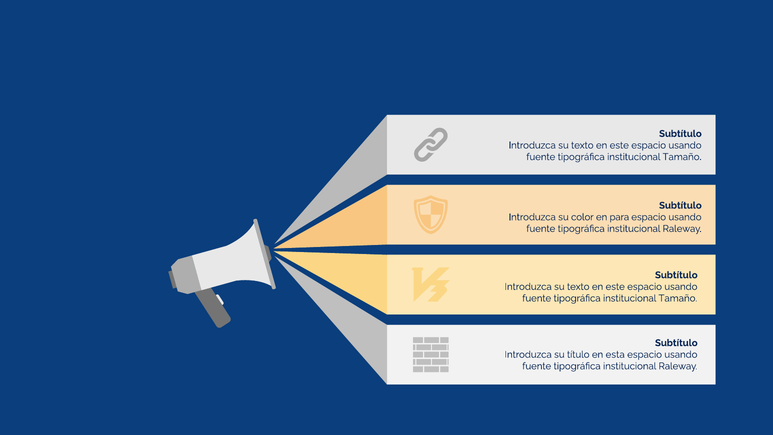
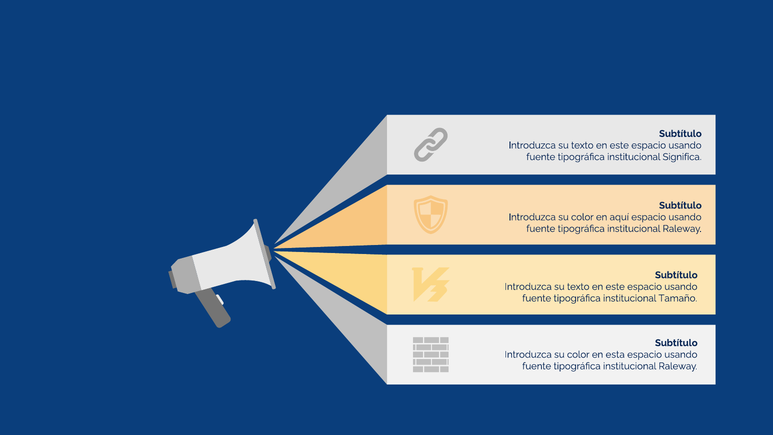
Tamaño at (682, 157): Tamaño -> Significa
para: para -> aquí
título at (578, 354): título -> color
